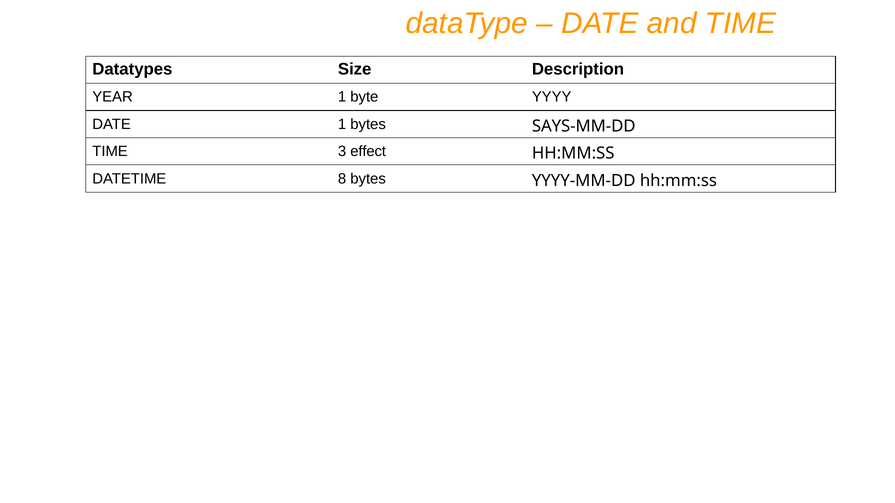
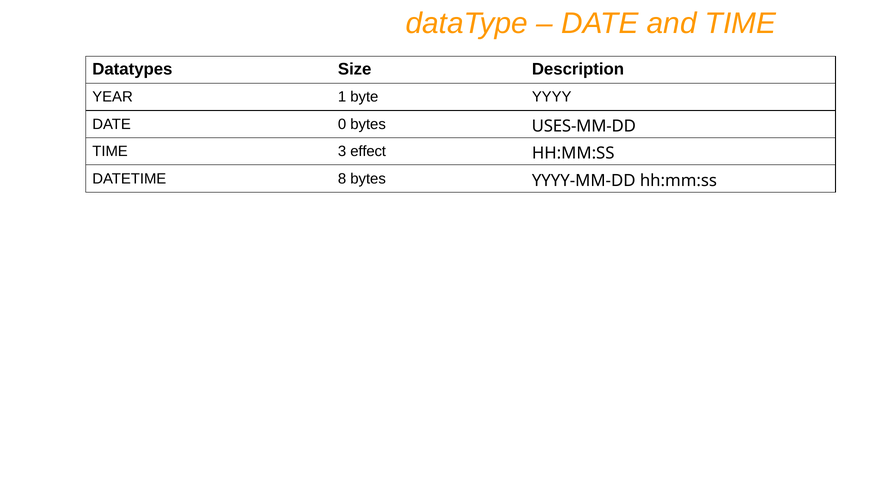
DATE 1: 1 -> 0
SAYS-MM-DD: SAYS-MM-DD -> USES-MM-DD
